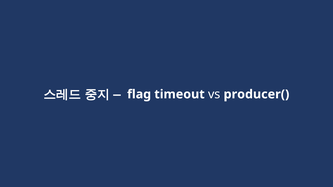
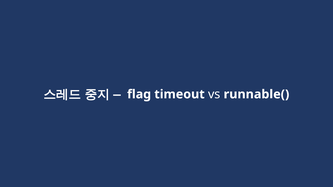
producer(: producer( -> runnable(
